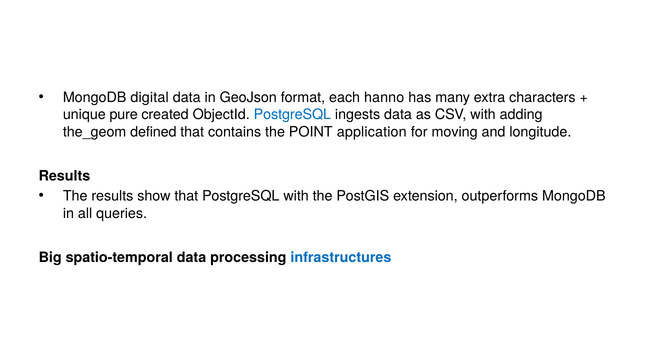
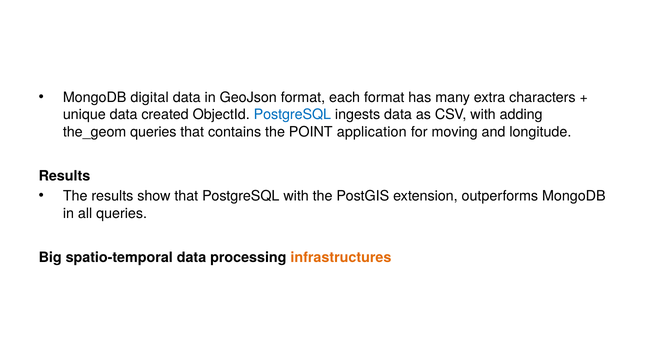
each hanno: hanno -> format
unique pure: pure -> data
the_geom defined: defined -> queries
infrastructures colour: blue -> orange
